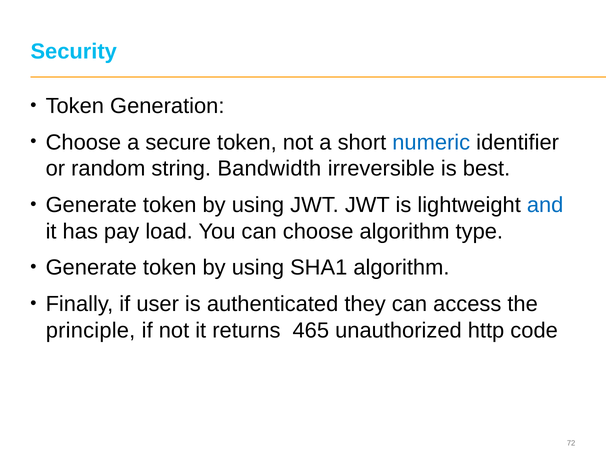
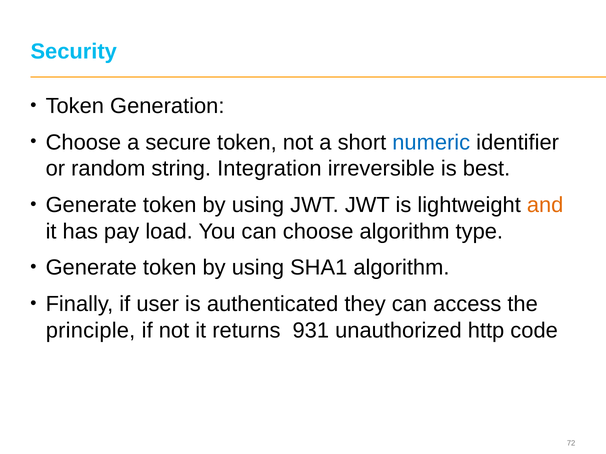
Bandwidth: Bandwidth -> Integration
and colour: blue -> orange
465: 465 -> 931
